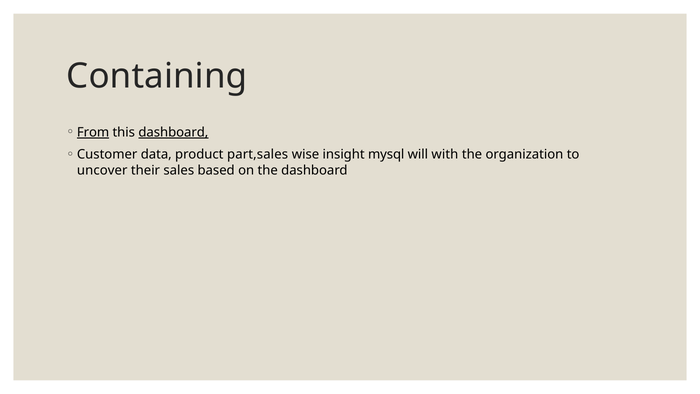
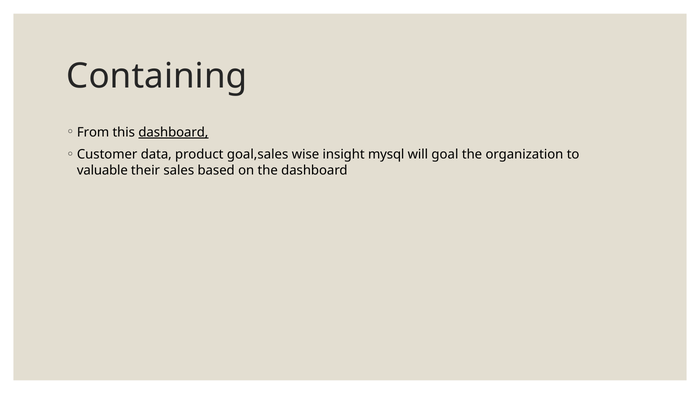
From underline: present -> none
part,sales: part,sales -> goal,sales
with: with -> goal
uncover: uncover -> valuable
